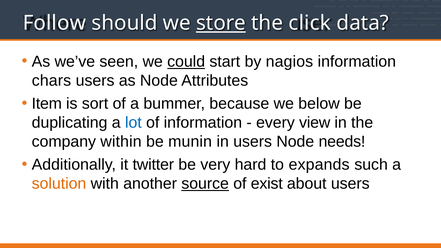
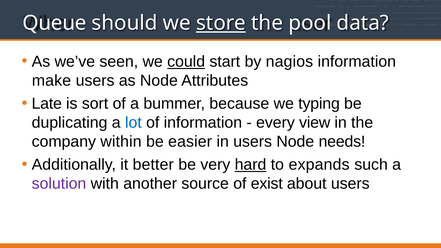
Follow: Follow -> Queue
click: click -> pool
chars: chars -> make
Item: Item -> Late
below: below -> typing
munin: munin -> easier
twitter: twitter -> better
hard underline: none -> present
solution colour: orange -> purple
source underline: present -> none
